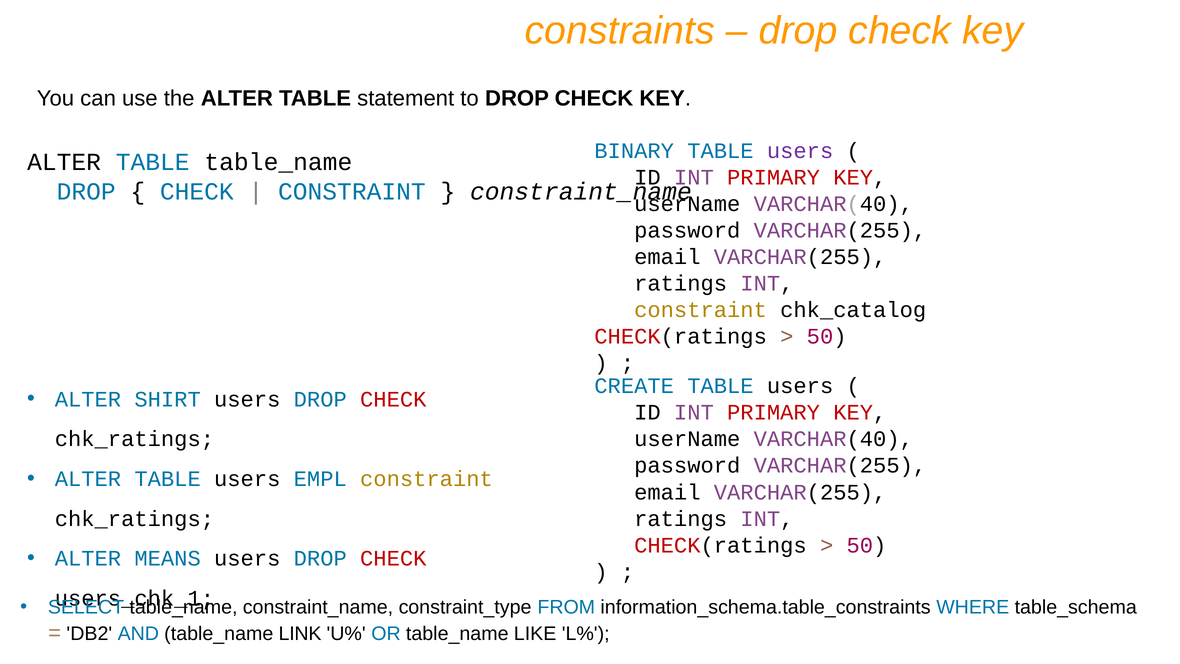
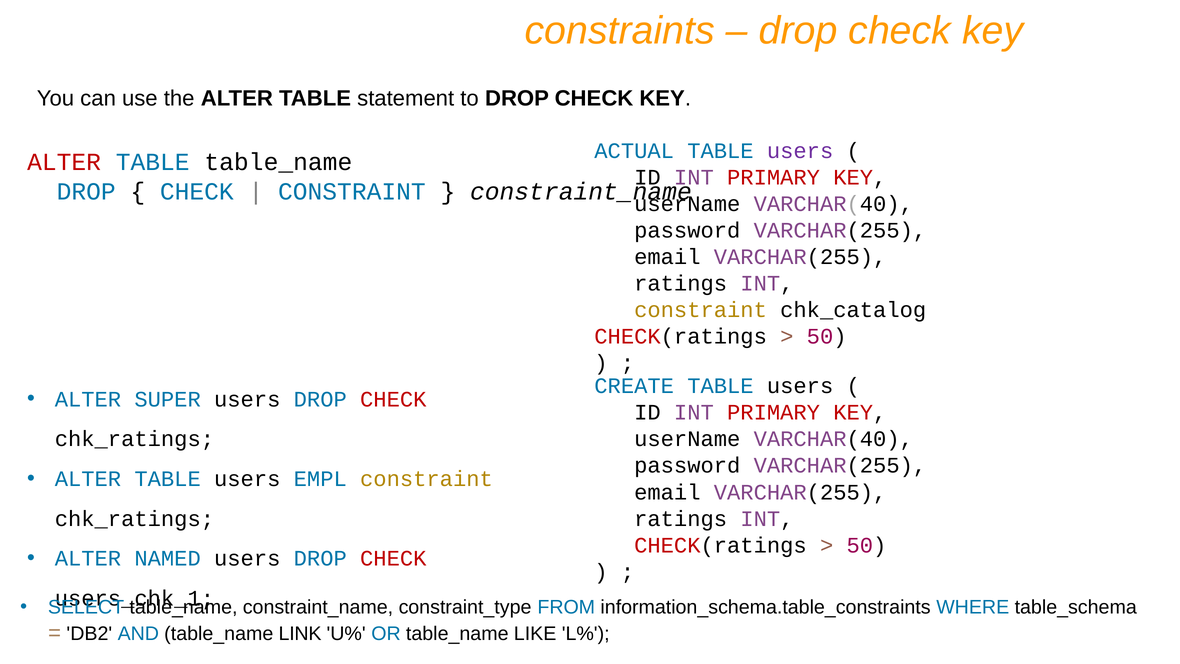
BINARY: BINARY -> ACTUAL
ALTER at (64, 162) colour: black -> red
SHIRT: SHIRT -> SUPER
MEANS: MEANS -> NAMED
